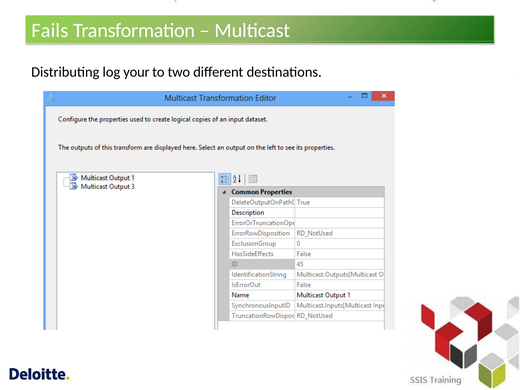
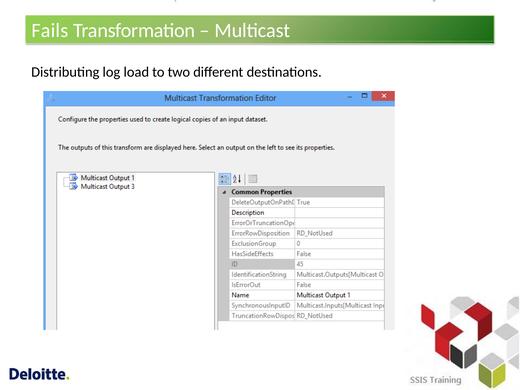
your: your -> load
